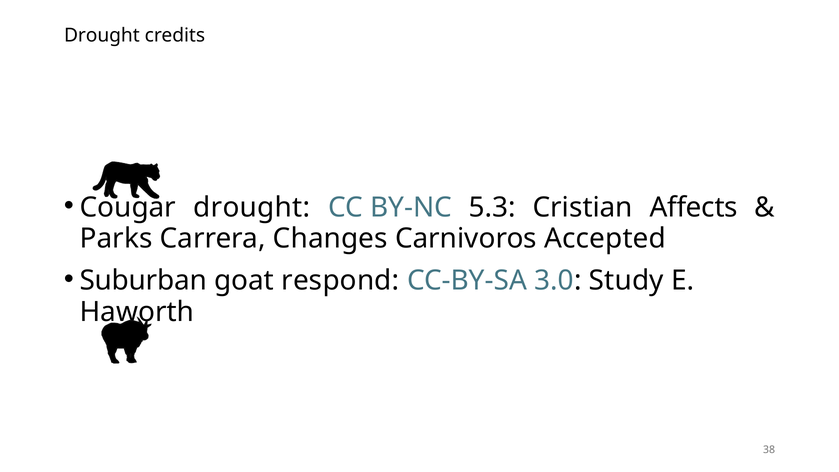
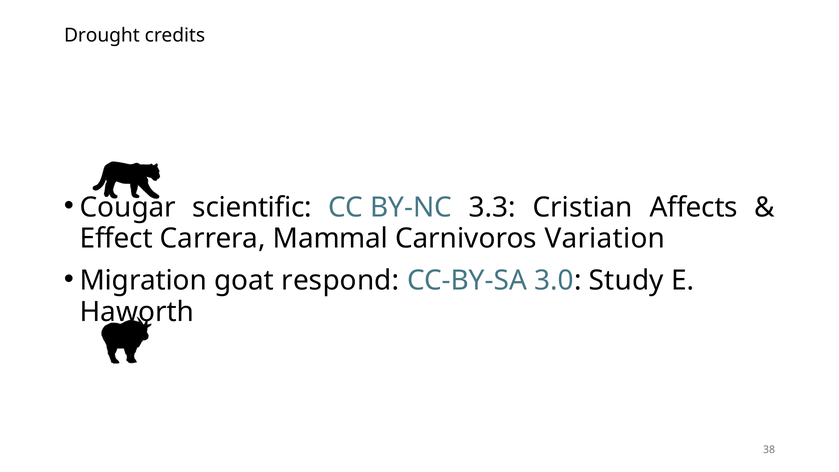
Cougar drought: drought -> scientific
5.3: 5.3 -> 3.3
Parks: Parks -> Effect
Changes: Changes -> Mammal
Accepted: Accepted -> Variation
Suburban: Suburban -> Migration
